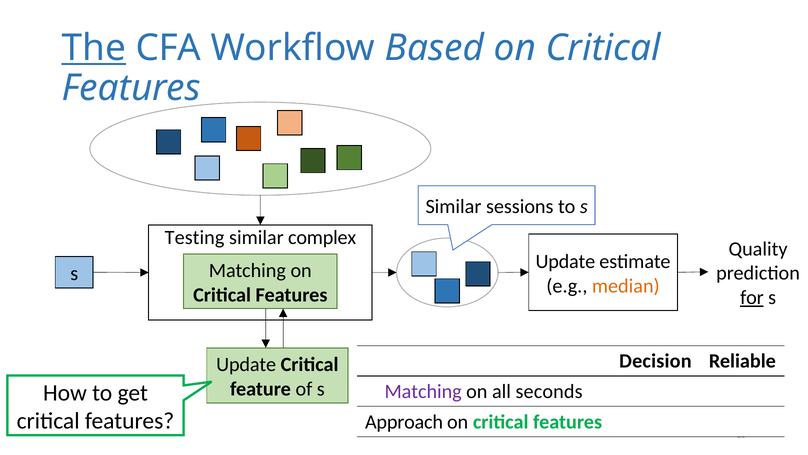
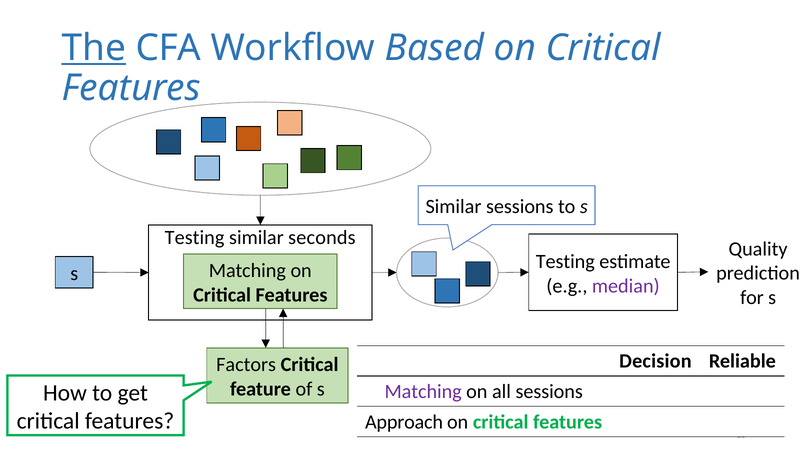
complex: complex -> seconds
Update at (565, 261): Update -> Testing
median colour: orange -> purple
for underline: present -> none
Update at (246, 364): Update -> Factors
all seconds: seconds -> sessions
